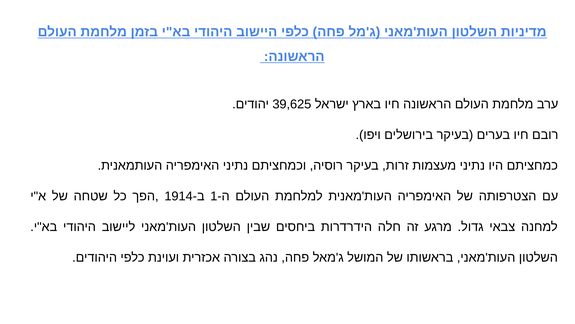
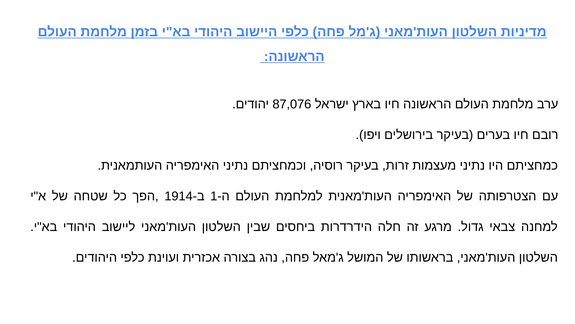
39,625: 39,625 -> 87,076
